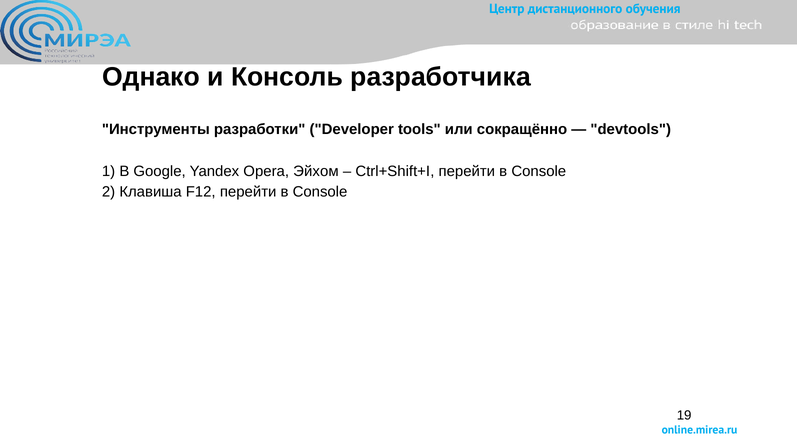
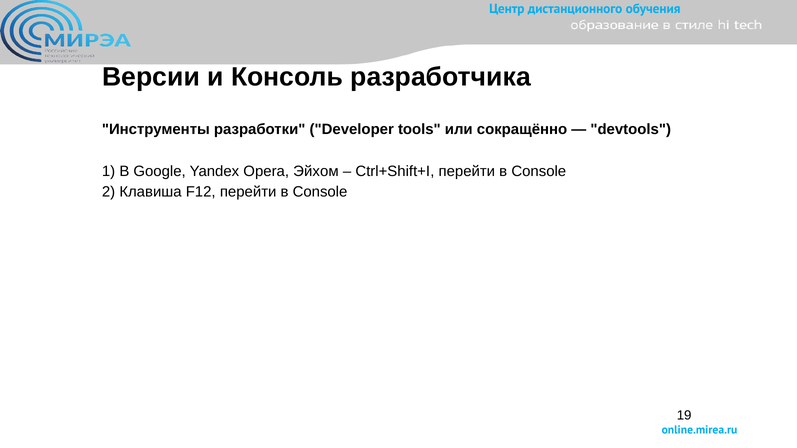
Однако: Однако -> Версии
